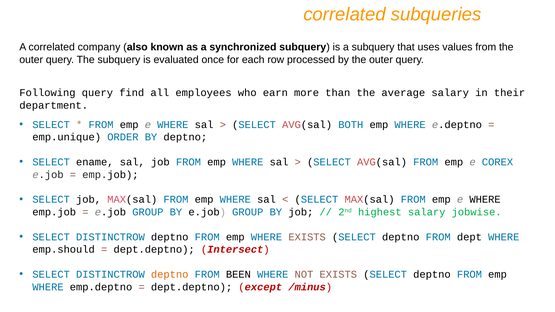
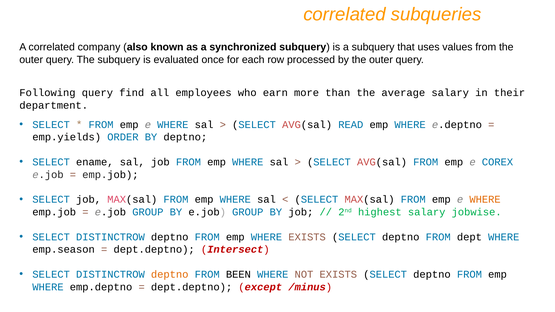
BOTH: BOTH -> READ
emp.unique: emp.unique -> emp.yields
WHERE at (485, 200) colour: black -> orange
emp.should: emp.should -> emp.season
